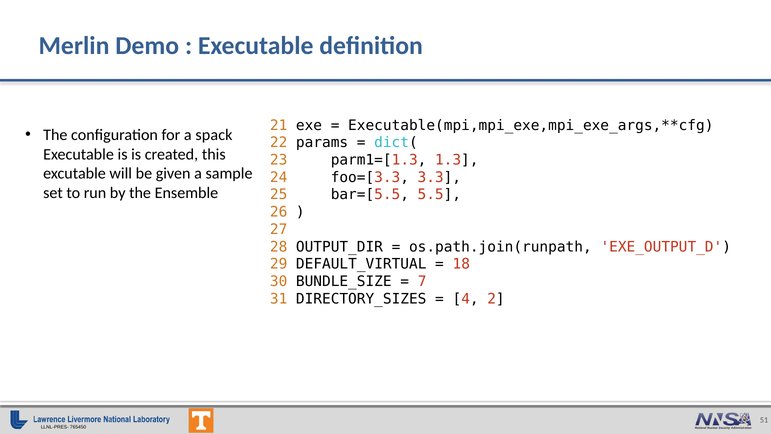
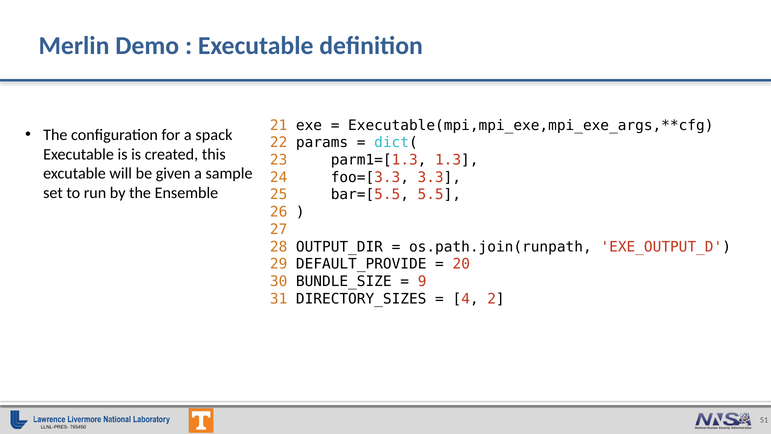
DEFAULT_VIRTUAL: DEFAULT_VIRTUAL -> DEFAULT_PROVIDE
18: 18 -> 20
7: 7 -> 9
